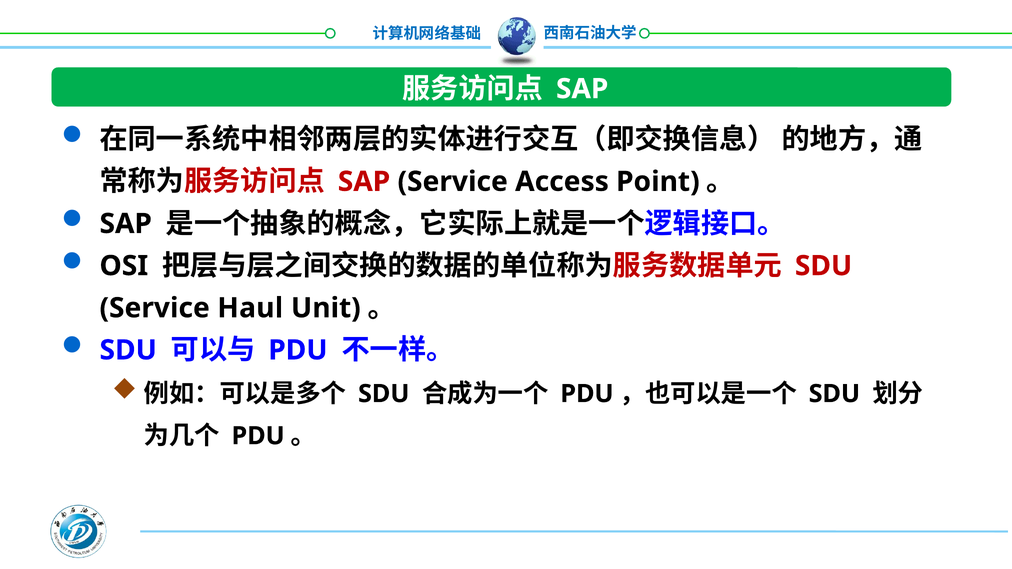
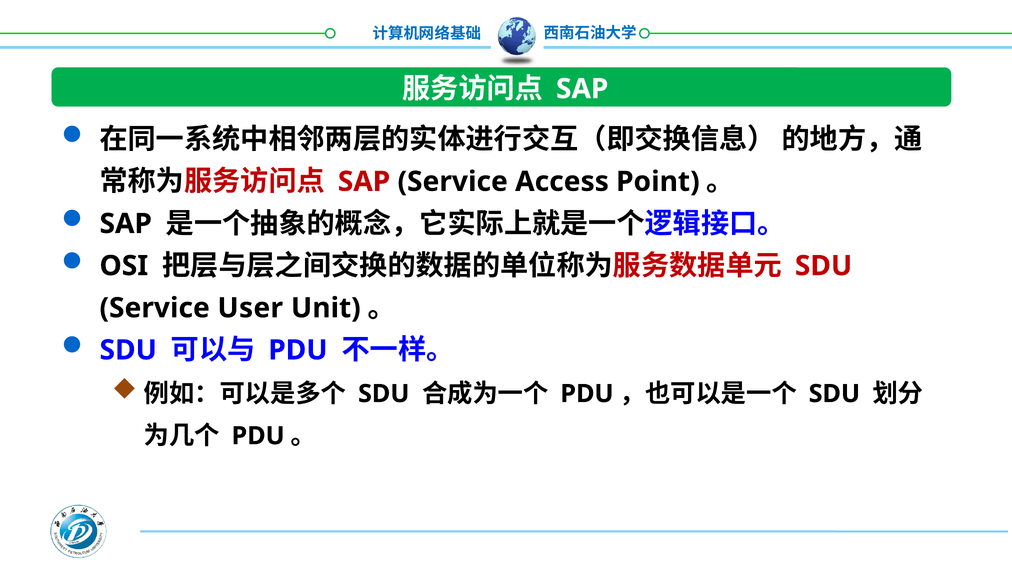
Haul: Haul -> User
